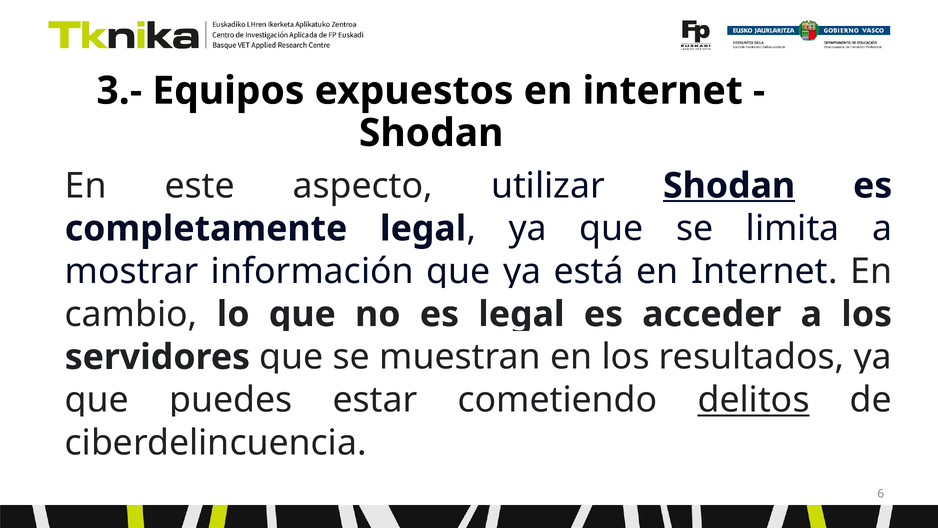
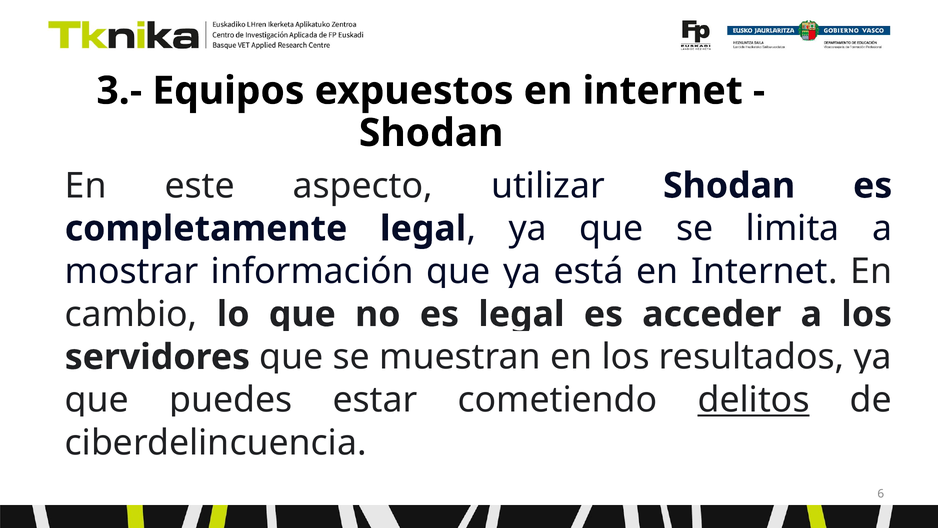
Shodan at (729, 186) underline: present -> none
